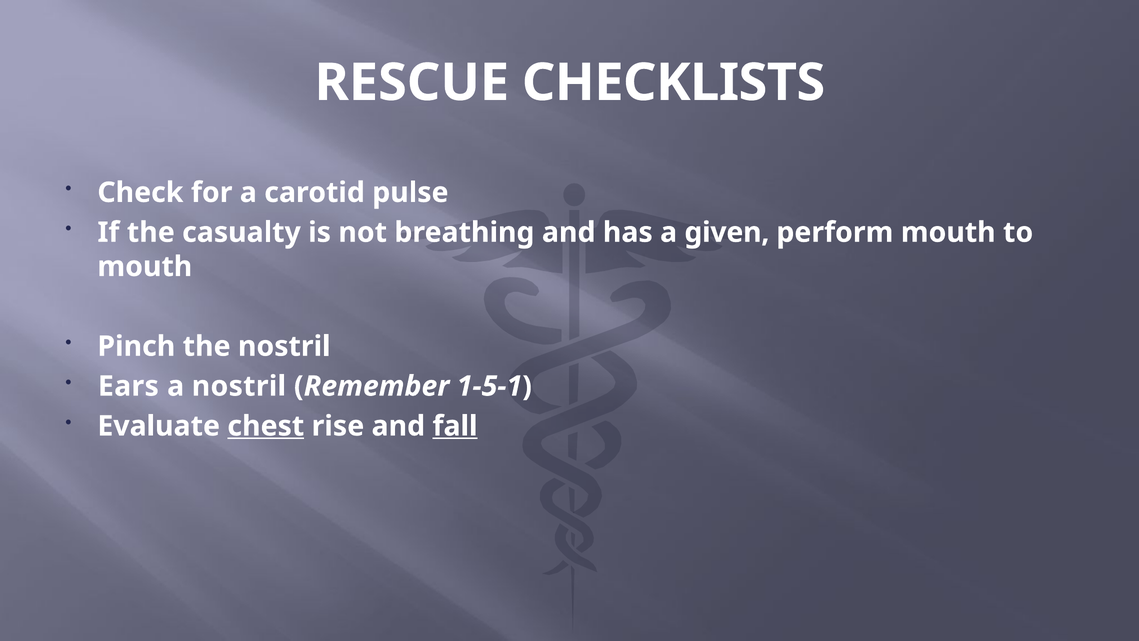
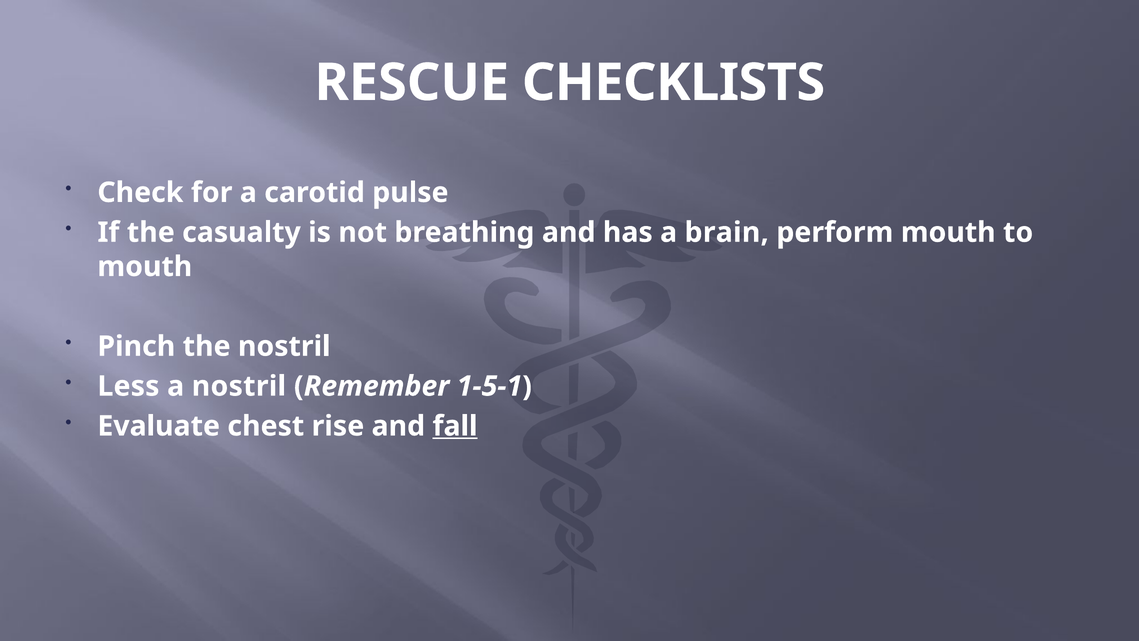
given: given -> brain
Ears: Ears -> Less
chest underline: present -> none
